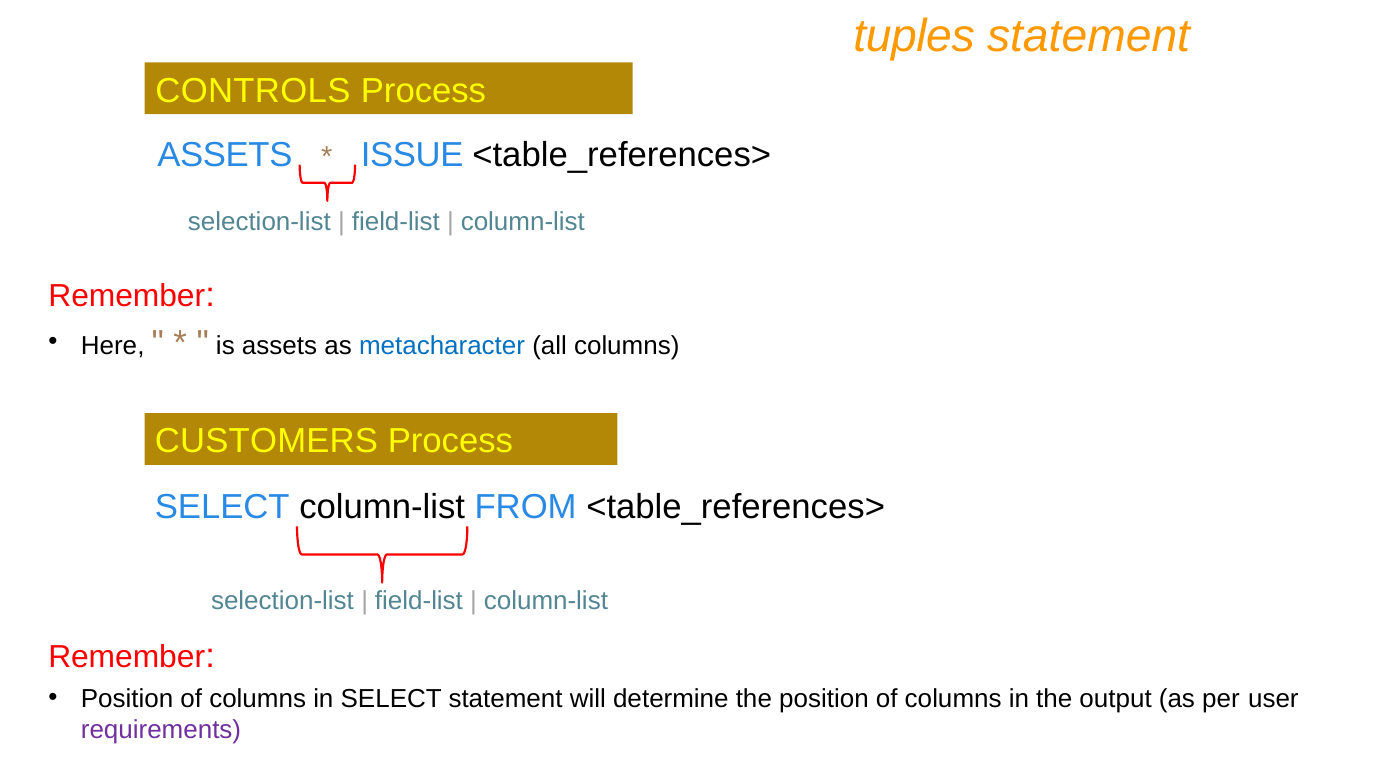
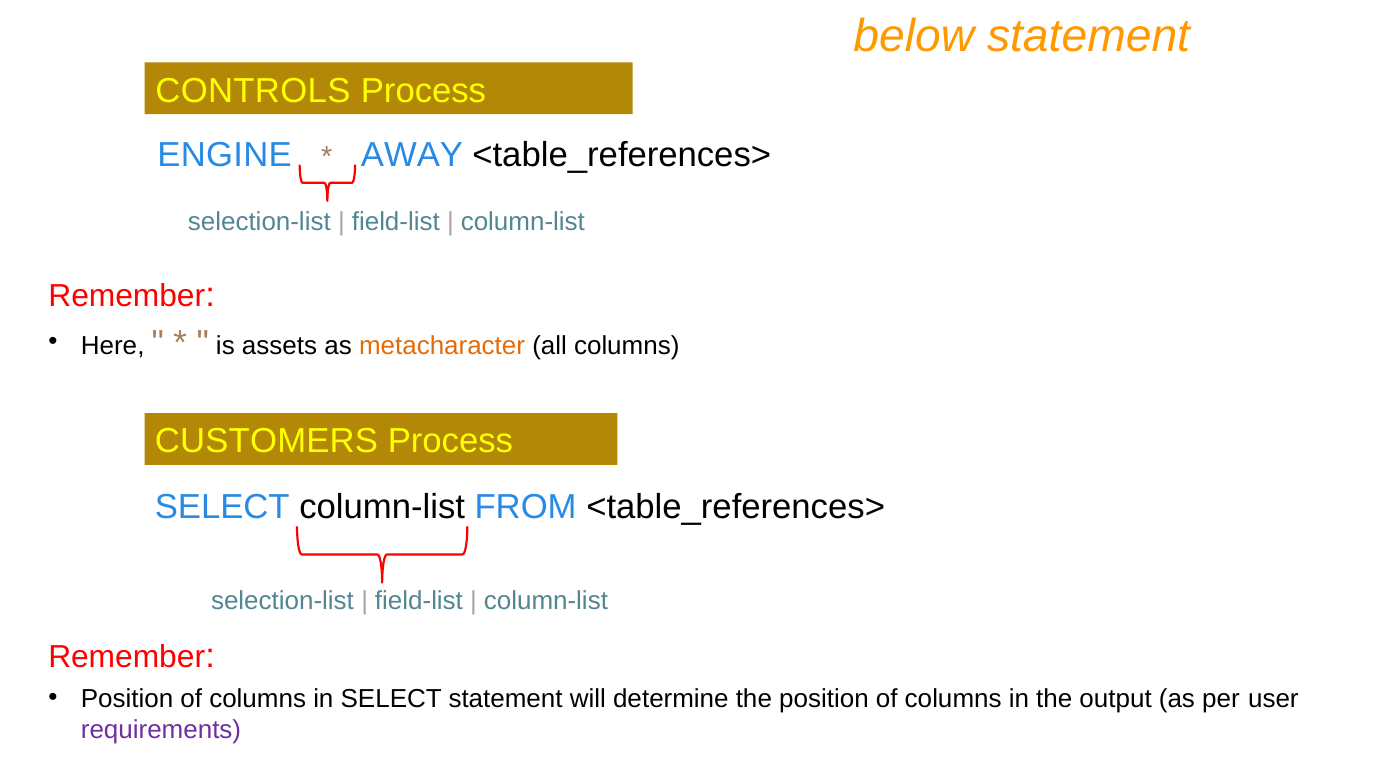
tuples: tuples -> below
ASSETS at (225, 155): ASSETS -> ENGINE
ISSUE: ISSUE -> AWAY
metacharacter colour: blue -> orange
